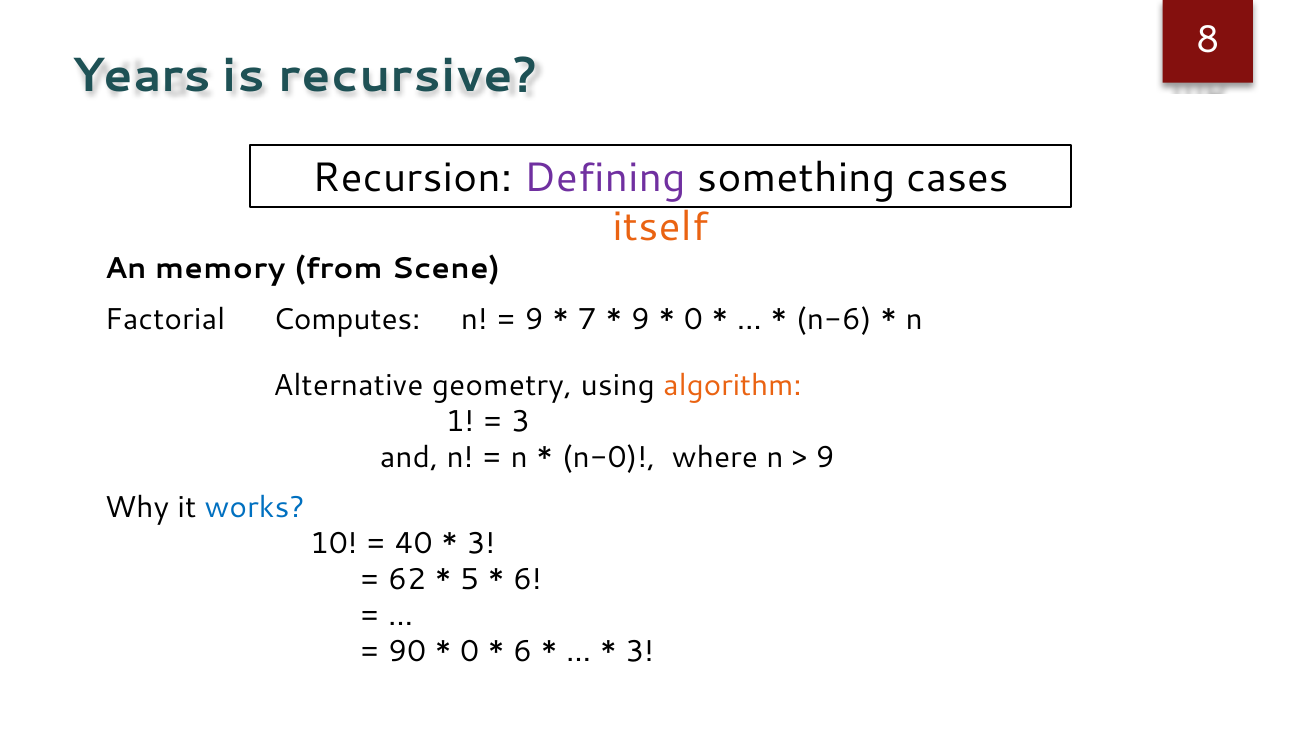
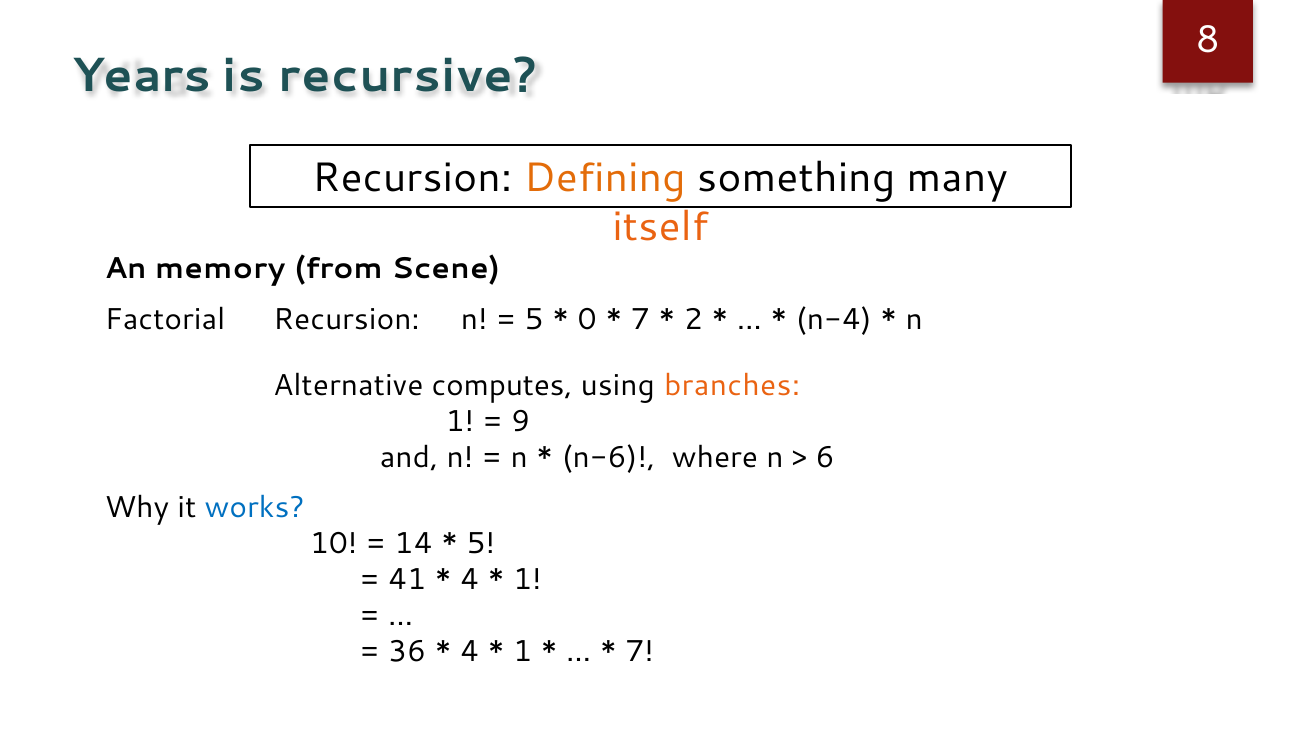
Defining colour: purple -> orange
cases: cases -> many
Factorial Computes: Computes -> Recursion
9 at (534, 319): 9 -> 5
7: 7 -> 0
9 at (640, 319): 9 -> 7
0 at (693, 319): 0 -> 2
n-6: n-6 -> n-4
geometry: geometry -> computes
algorithm: algorithm -> branches
3 at (521, 421): 3 -> 9
n-0: n-0 -> n-6
9 at (825, 458): 9 -> 6
40: 40 -> 14
3 at (481, 543): 3 -> 5
62: 62 -> 41
5 at (470, 580): 5 -> 4
6 at (527, 580): 6 -> 1
90: 90 -> 36
0 at (470, 652): 0 -> 4
6 at (523, 652): 6 -> 1
3 at (640, 652): 3 -> 7
